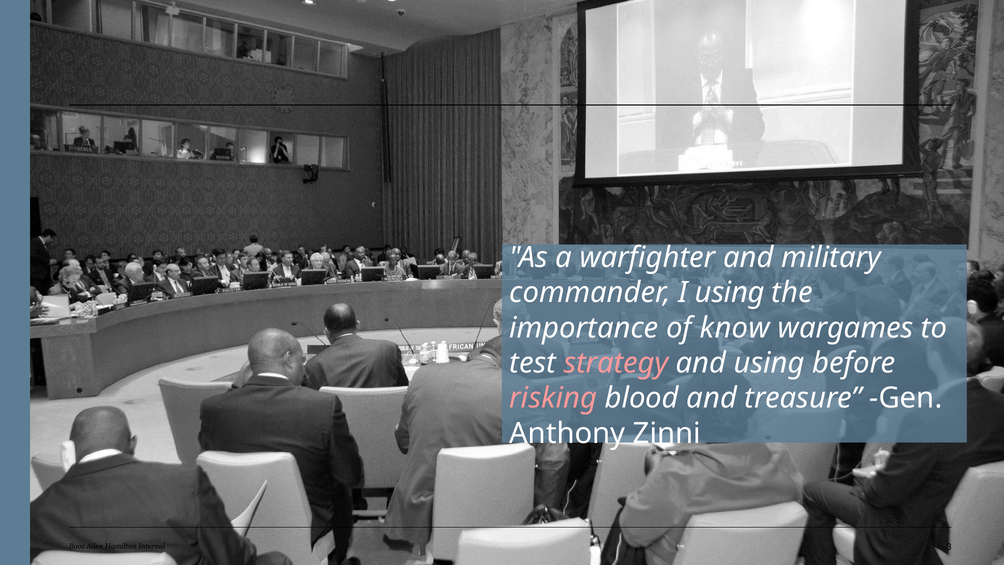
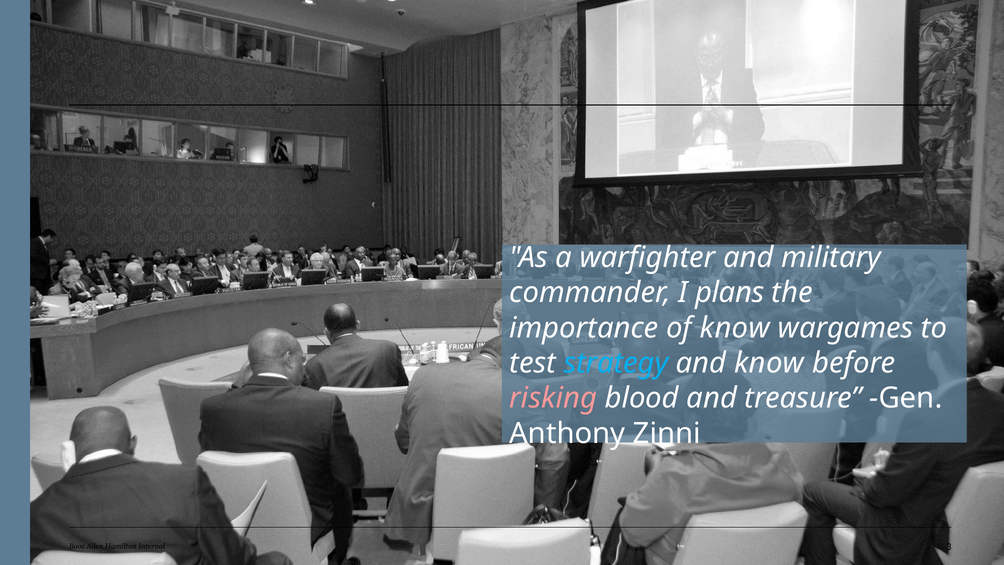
I using: using -> plans
strategy colour: pink -> light blue
and using: using -> know
